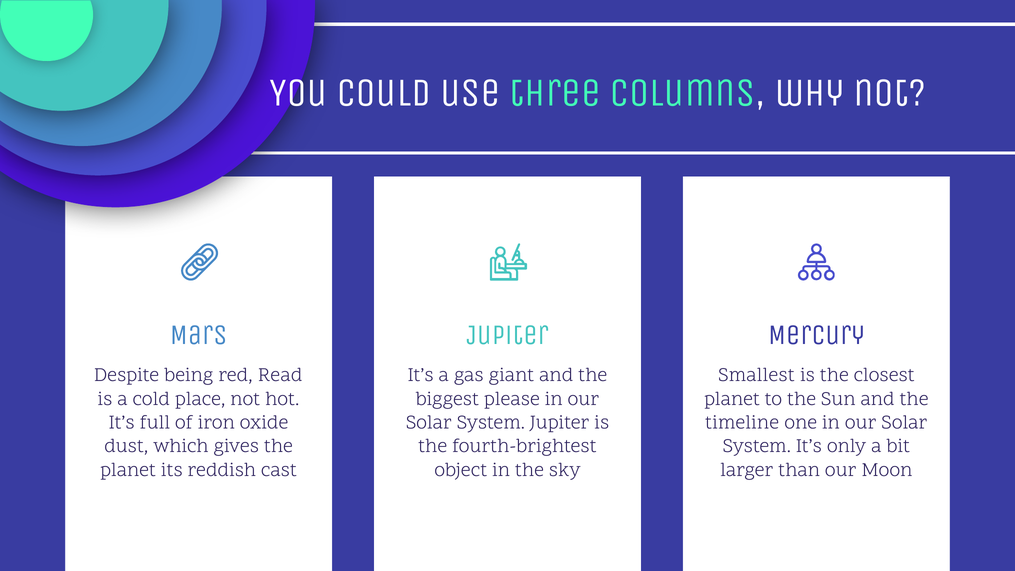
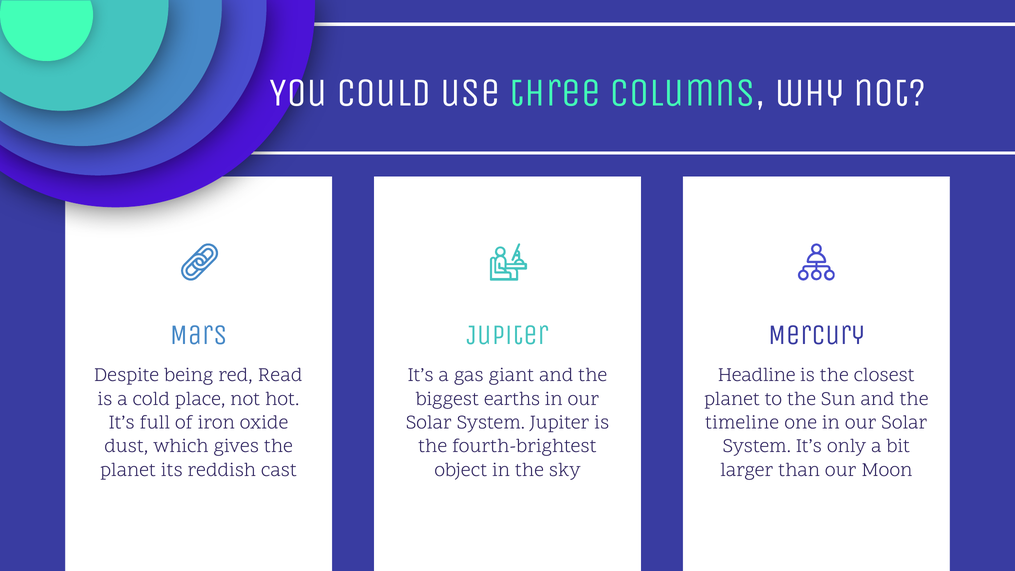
Smallest: Smallest -> Headline
please: please -> earths
